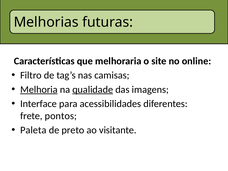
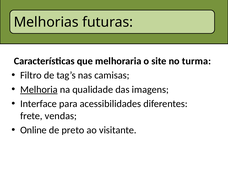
online: online -> turma
qualidade underline: present -> none
pontos: pontos -> vendas
Paleta: Paleta -> Online
